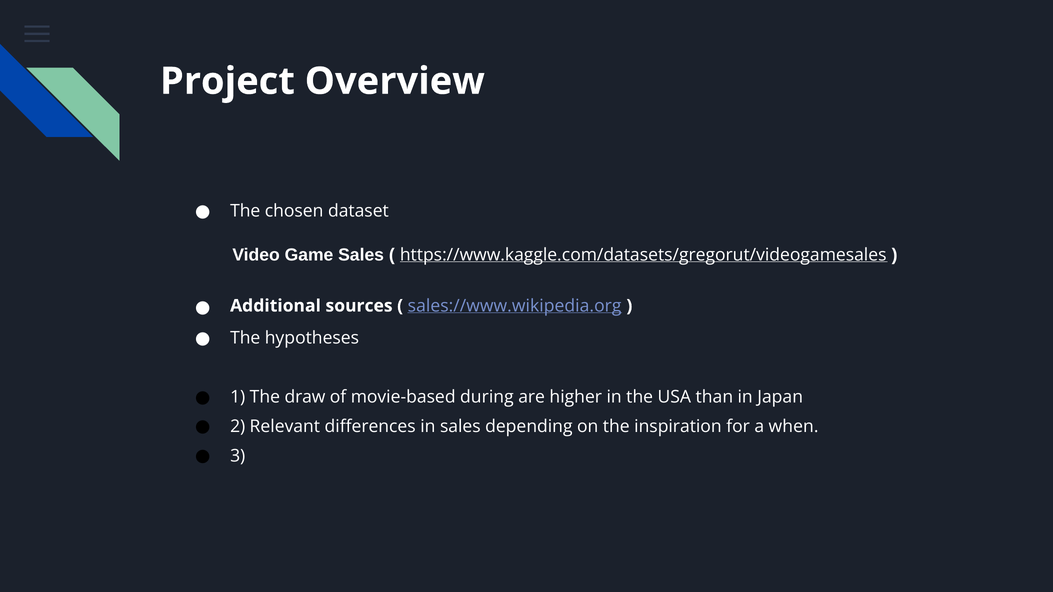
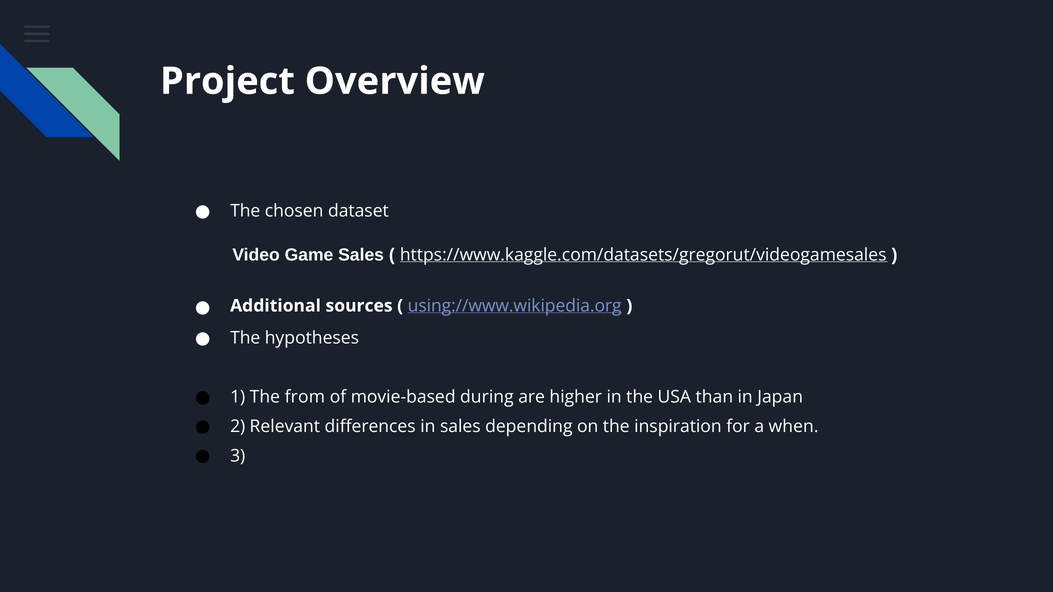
sales://www.wikipedia.org: sales://www.wikipedia.org -> using://www.wikipedia.org
draw: draw -> from
